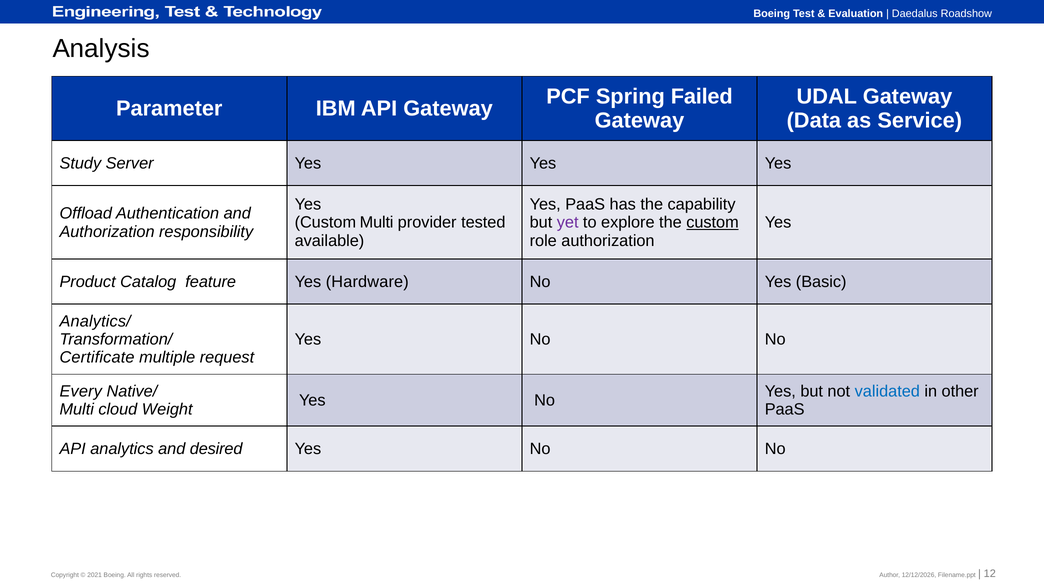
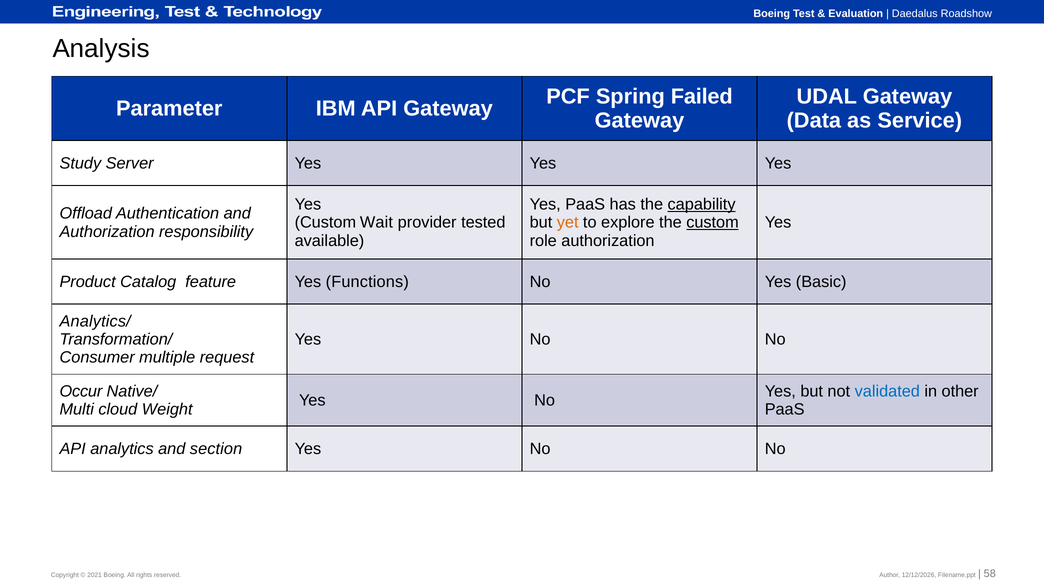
capability underline: none -> present
Custom Multi: Multi -> Wait
yet colour: purple -> orange
Hardware: Hardware -> Functions
Certificate: Certificate -> Consumer
Every: Every -> Occur
desired: desired -> section
12: 12 -> 58
